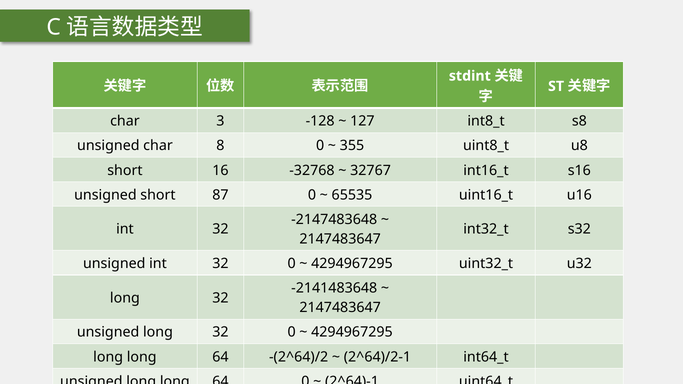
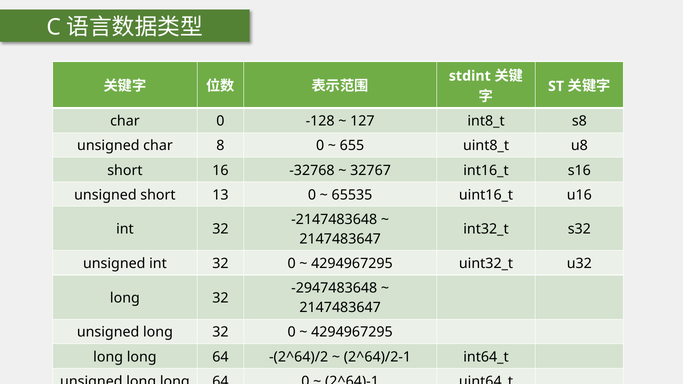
char 3: 3 -> 0
355: 355 -> 655
87: 87 -> 13
-2141483648: -2141483648 -> -2947483648
